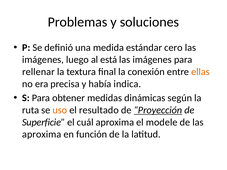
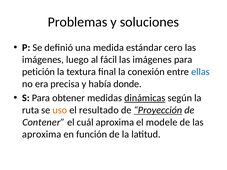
está: está -> fácil
rellenar: rellenar -> petición
ellas colour: orange -> blue
indica: indica -> donde
dinámicas underline: none -> present
Superficie: Superficie -> Contener
